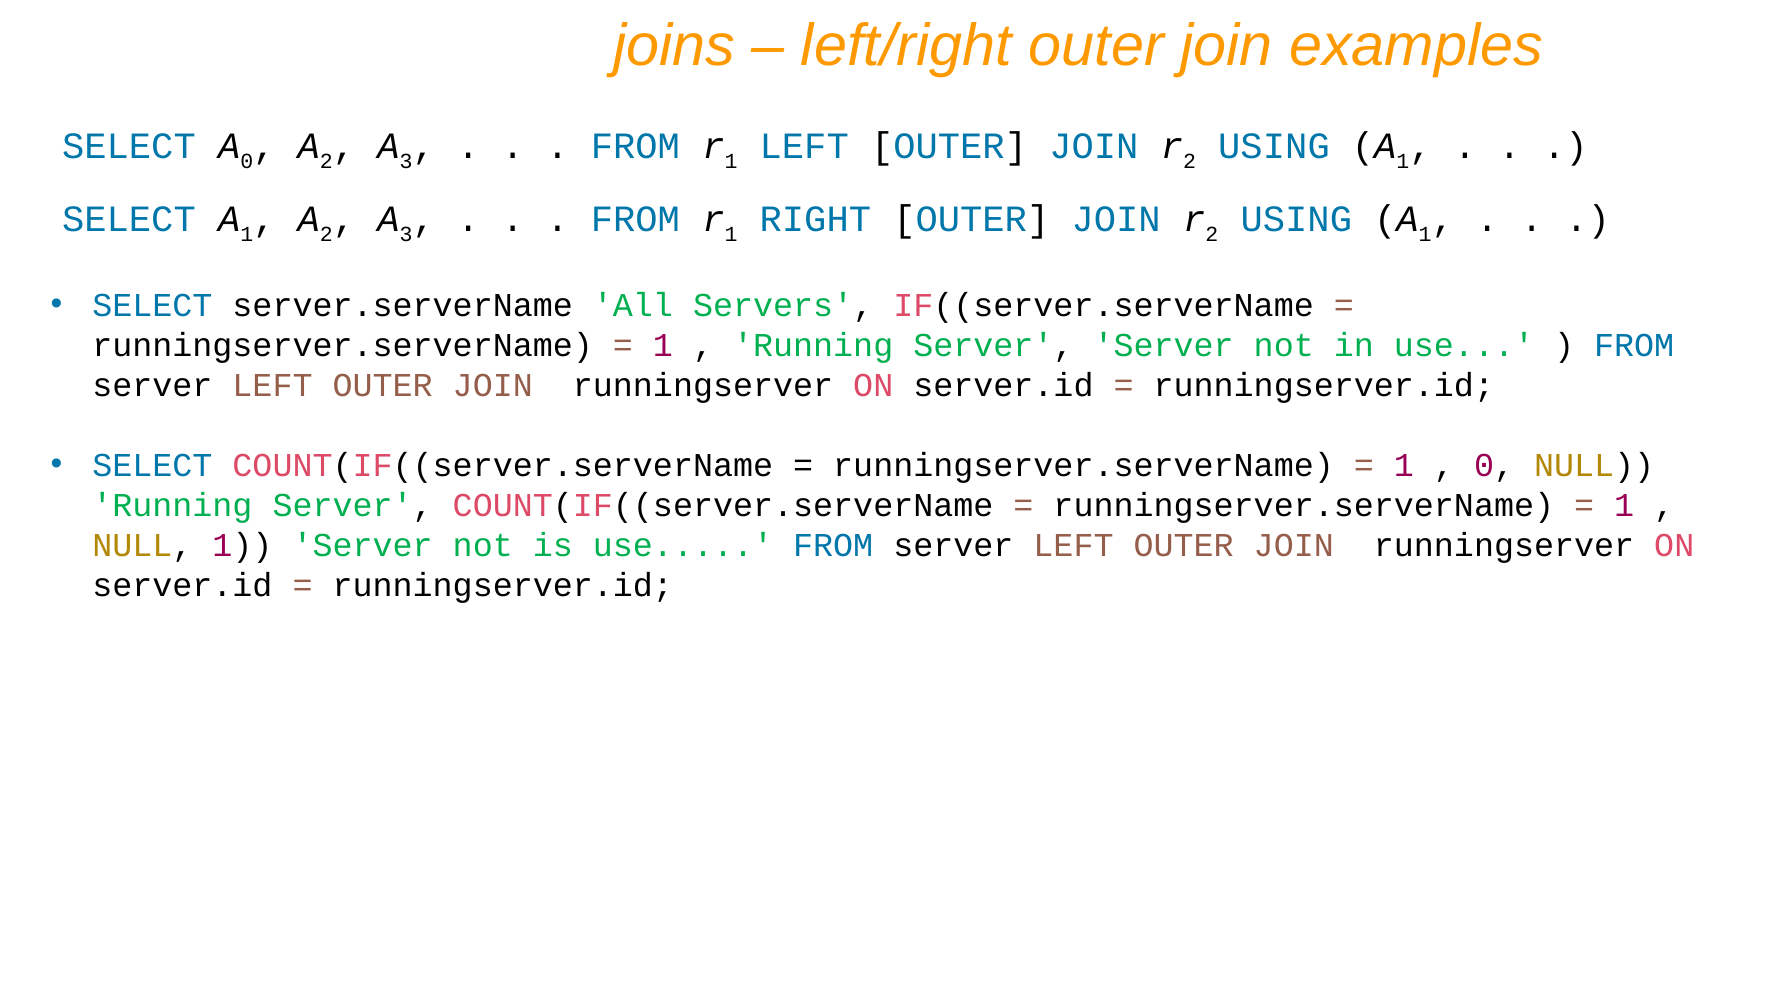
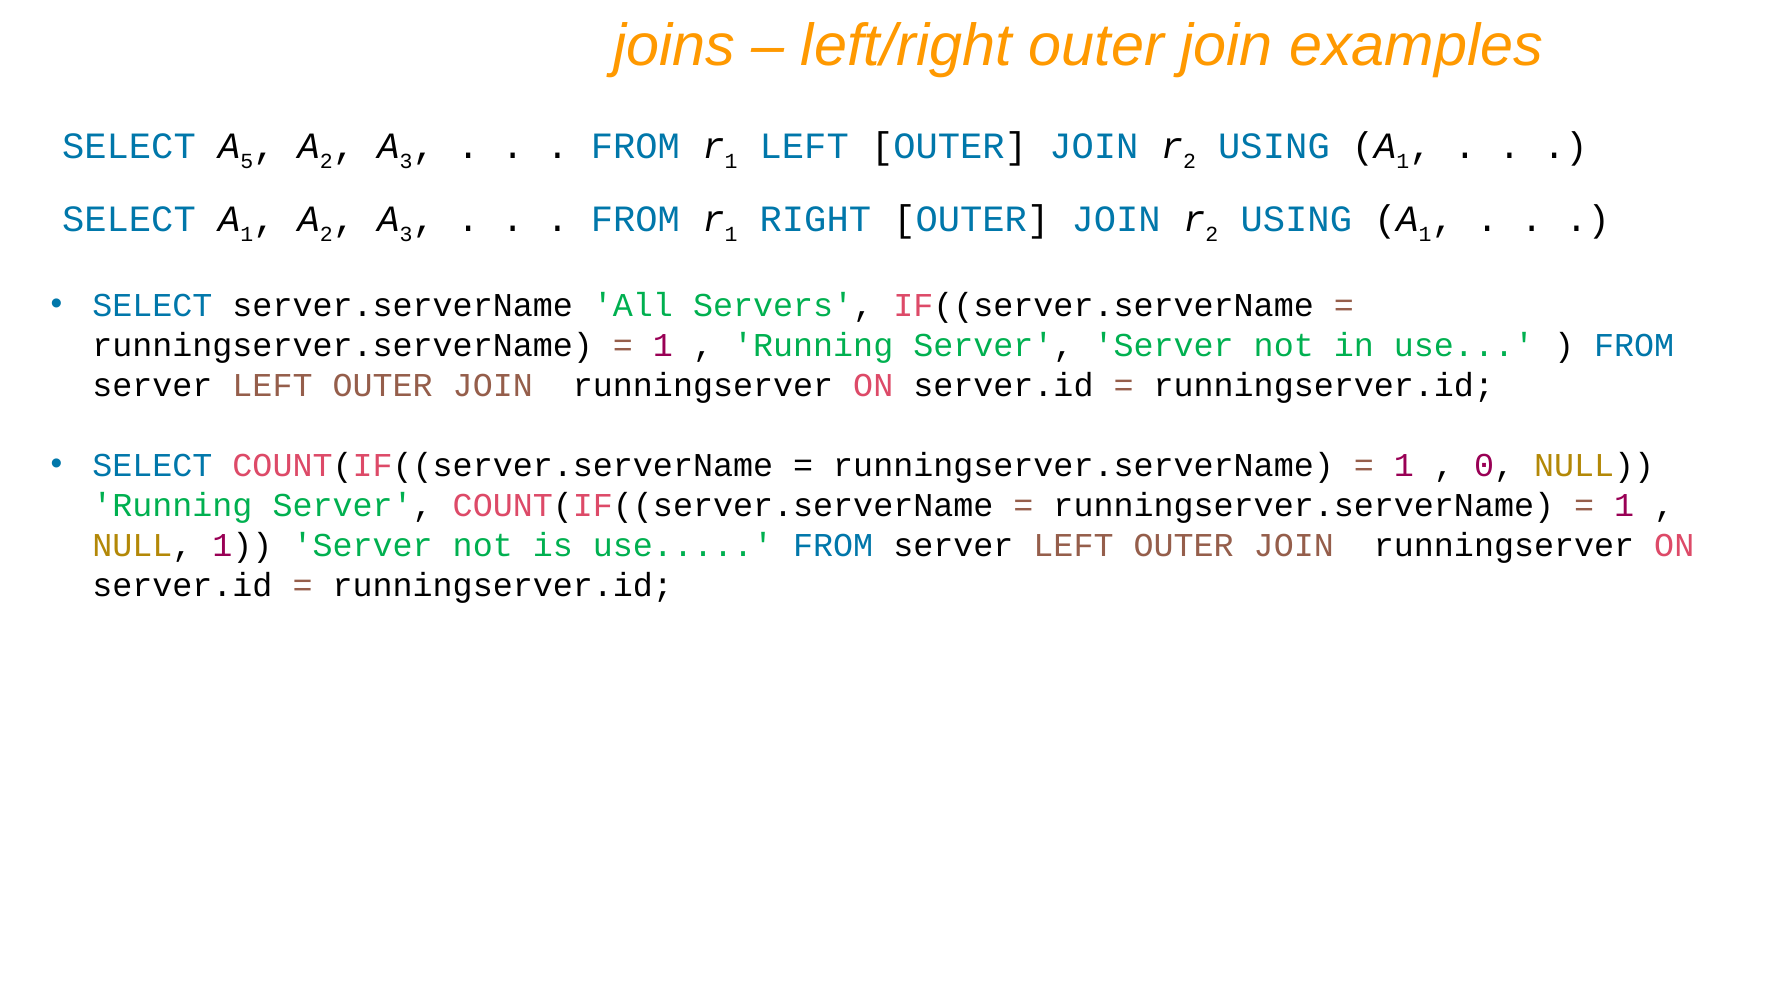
0 at (247, 161): 0 -> 5
